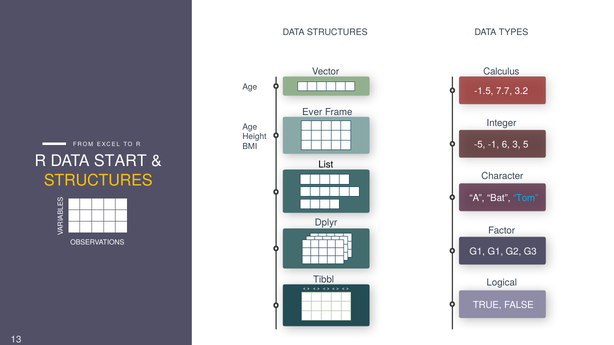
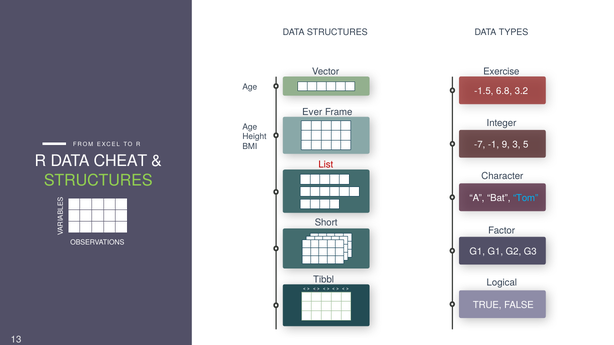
Calculus: Calculus -> Exercise
7.7: 7.7 -> 6.8
-5: -5 -> -7
6: 6 -> 9
START: START -> CHEAT
List colour: black -> red
STRUCTURES at (98, 181) colour: yellow -> light green
Dplyr: Dplyr -> Short
